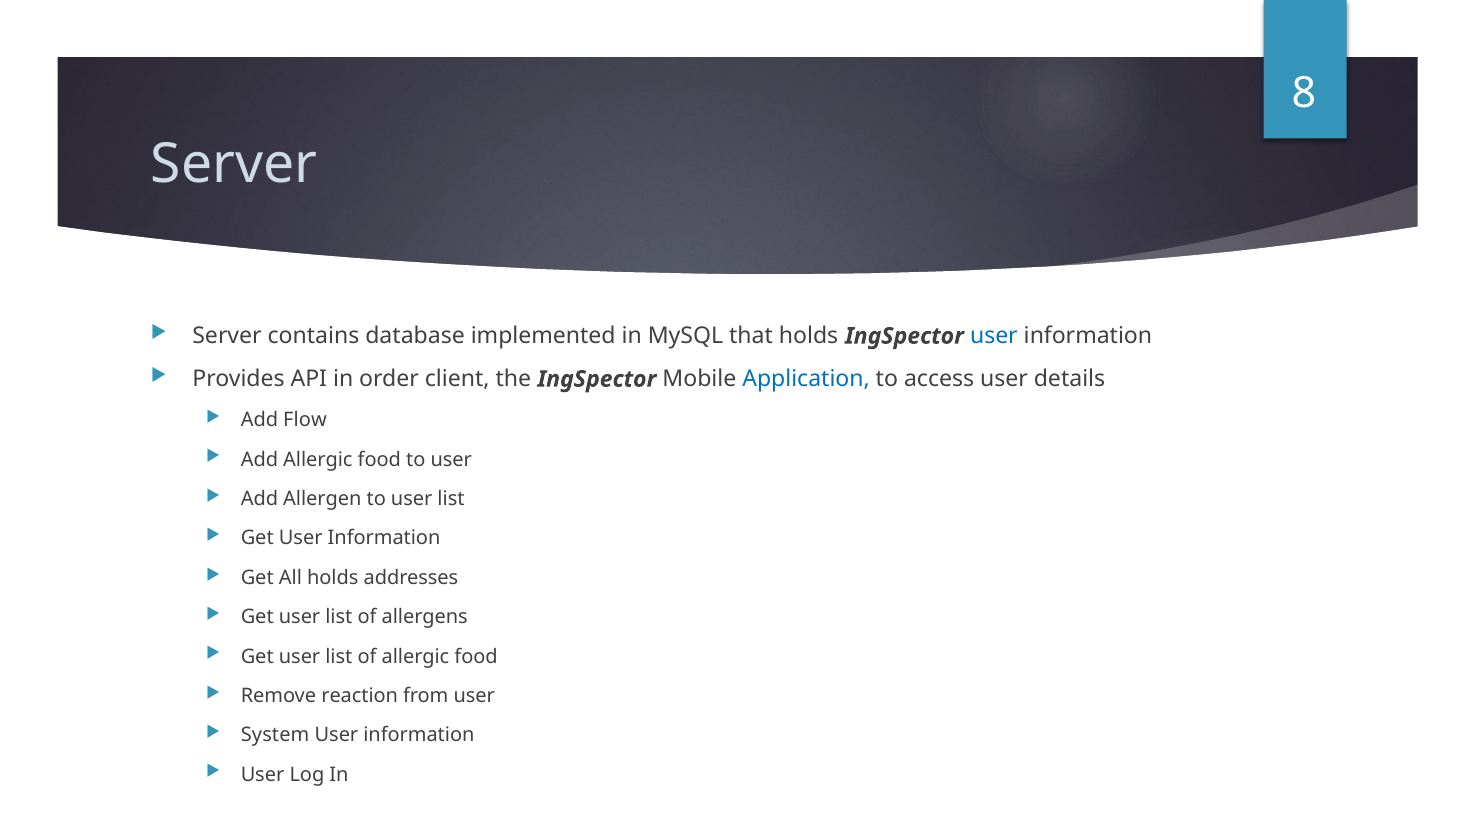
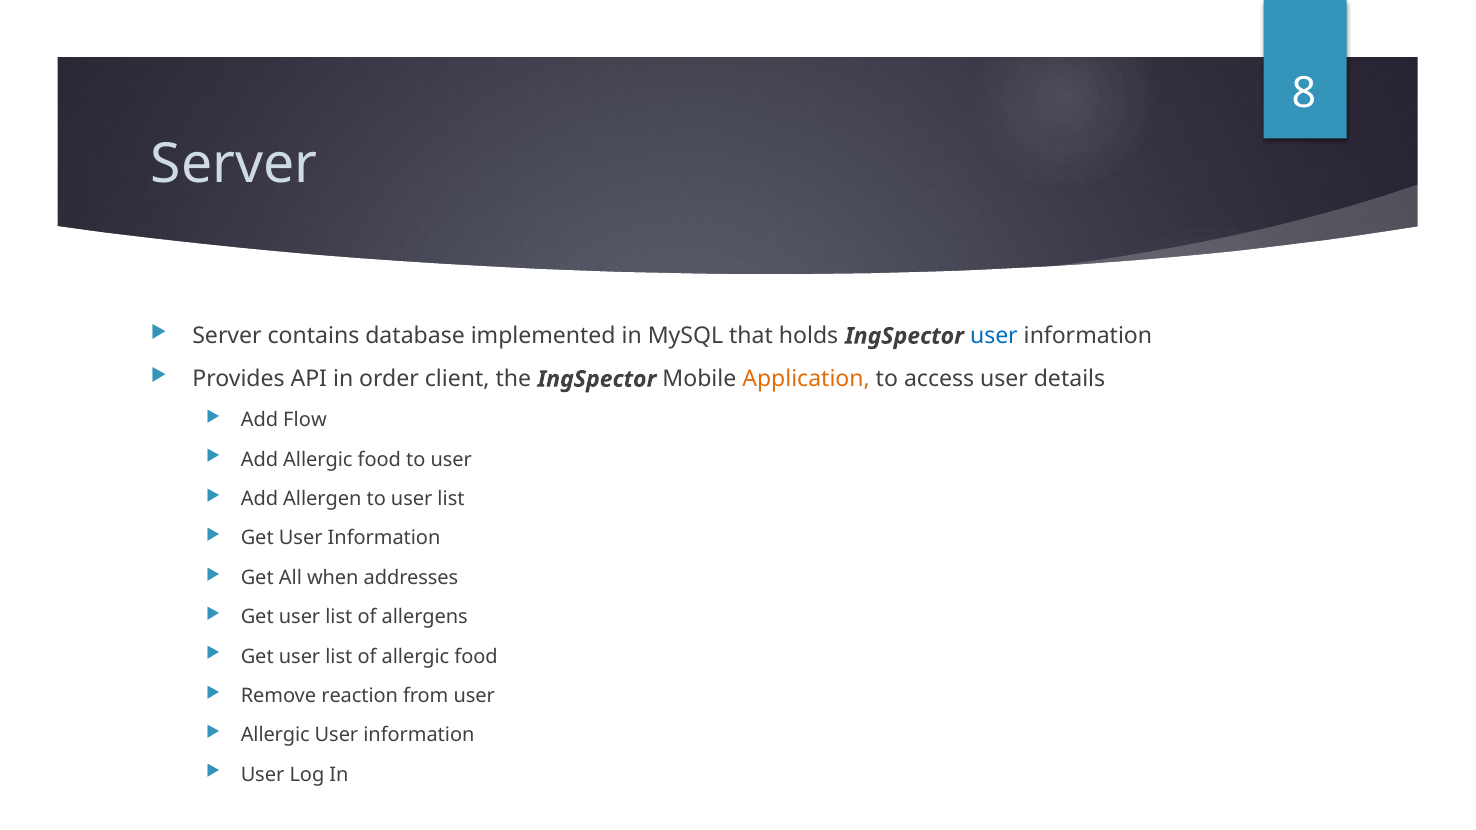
Application colour: blue -> orange
All holds: holds -> when
System at (275, 735): System -> Allergic
